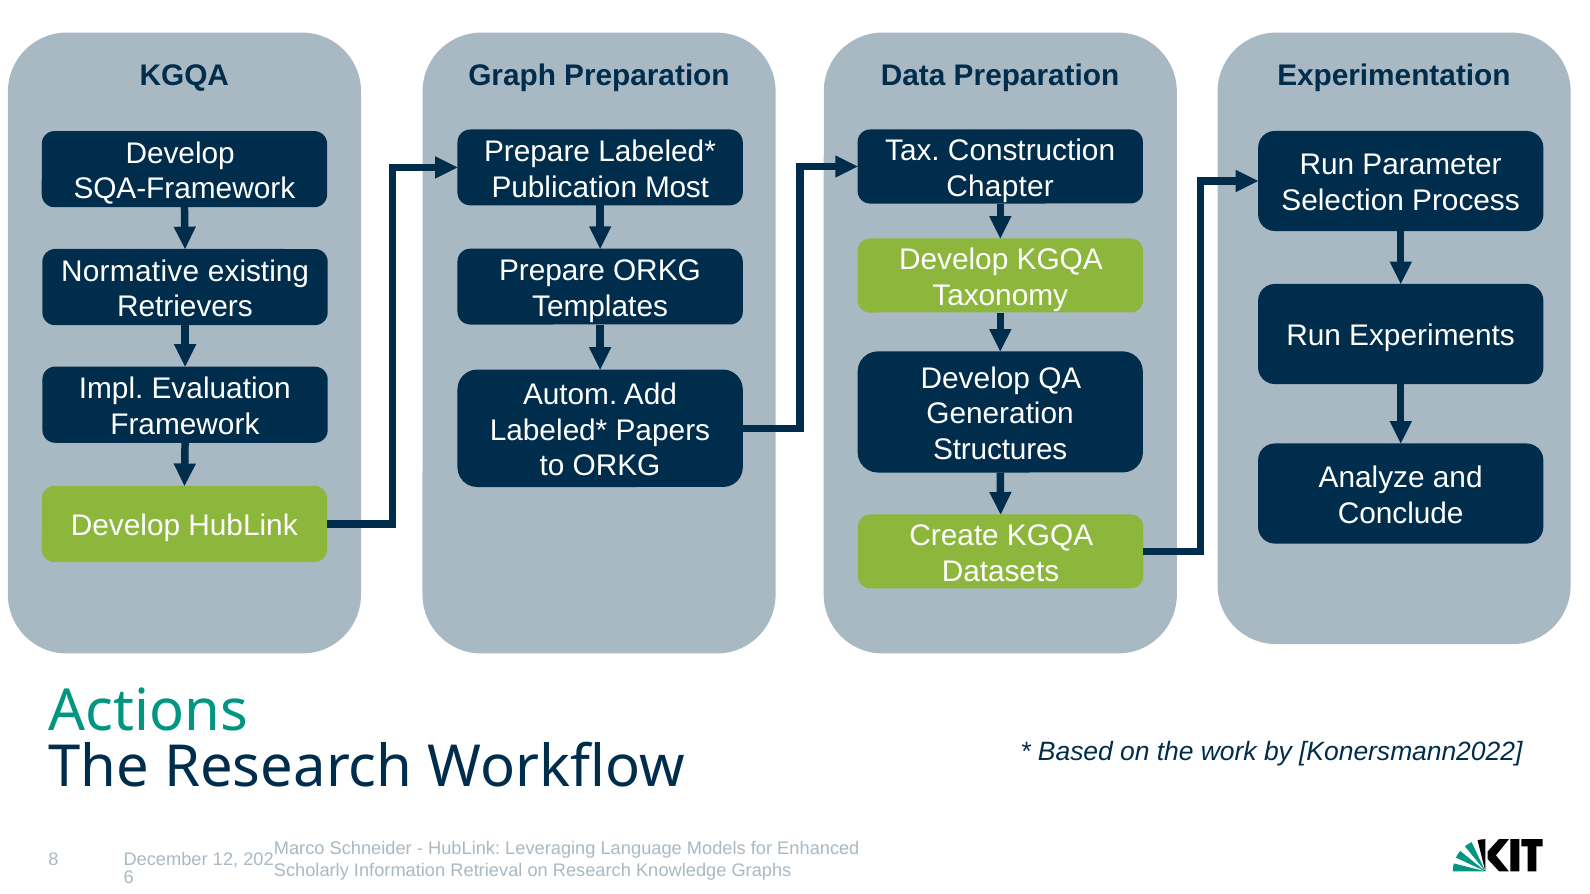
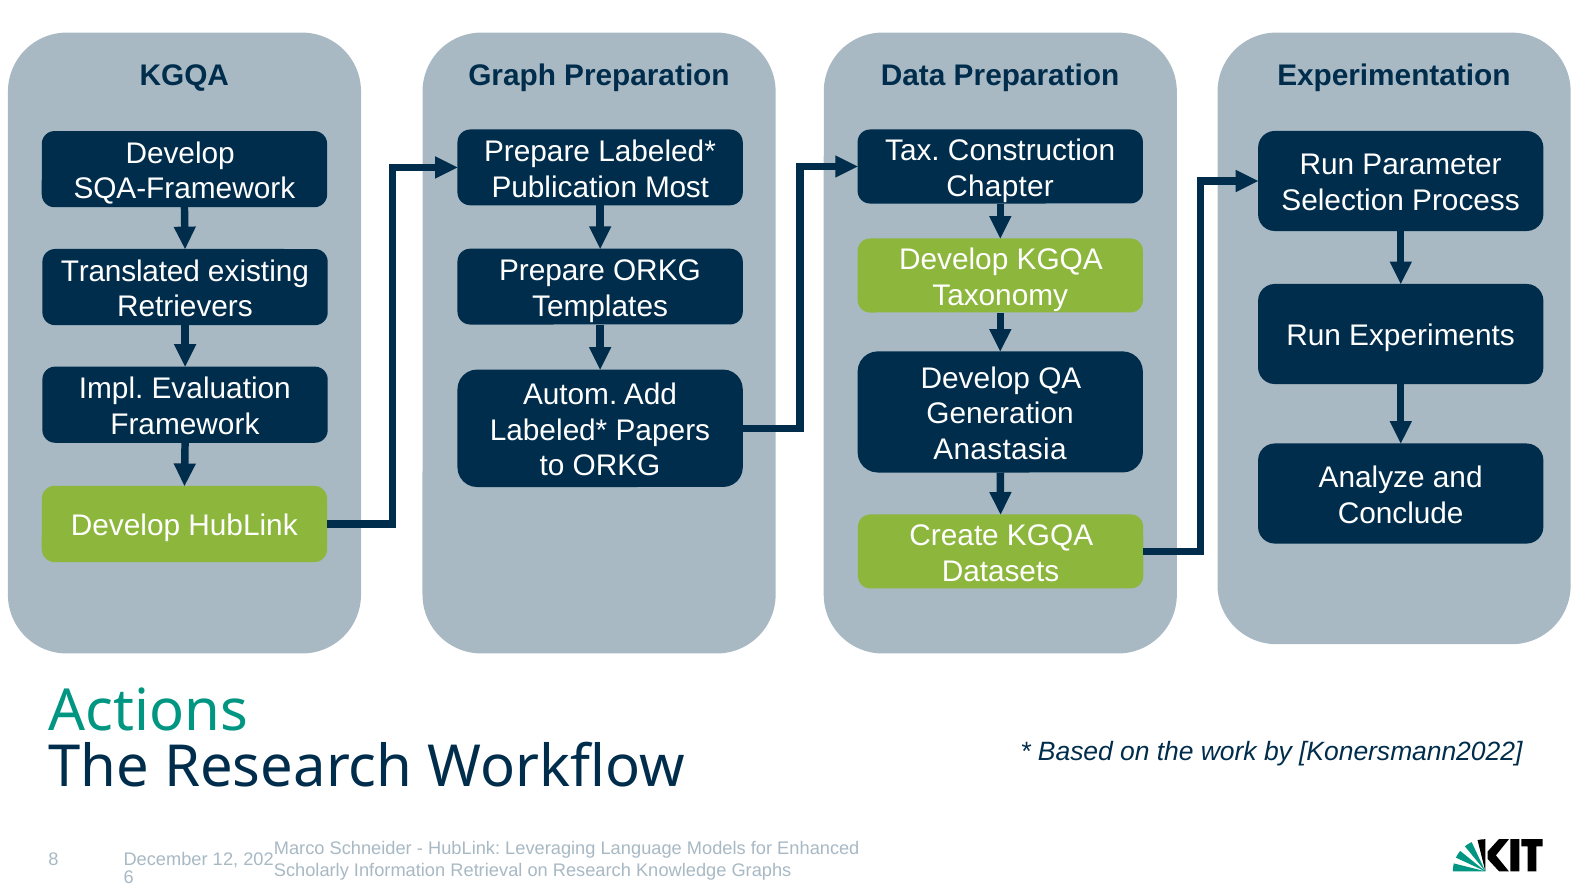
Normative: Normative -> Translated
Structures: Structures -> Anastasia
